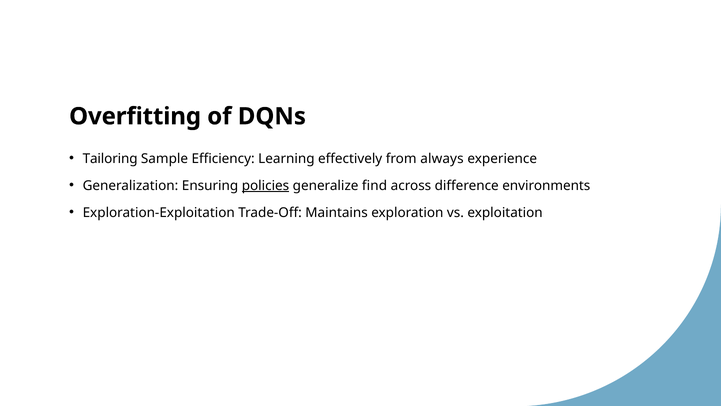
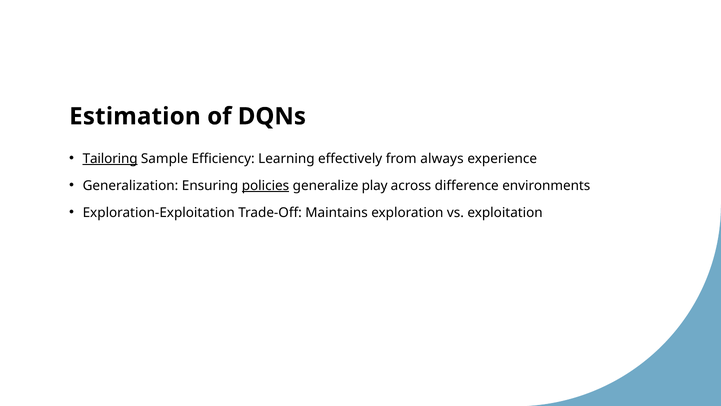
Overfitting: Overfitting -> Estimation
Tailoring underline: none -> present
find: find -> play
